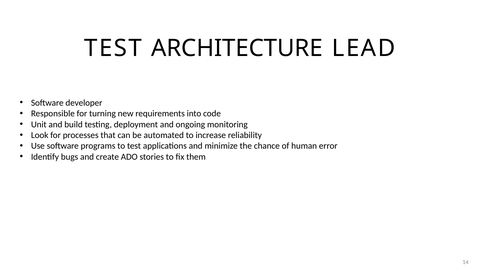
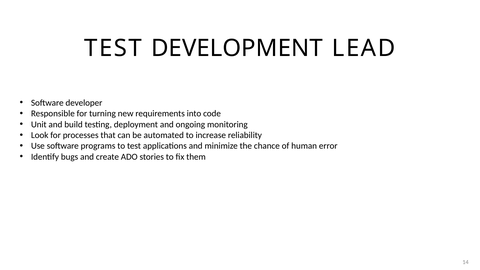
ARCHITECTURE: ARCHITECTURE -> DEVELOPMENT
